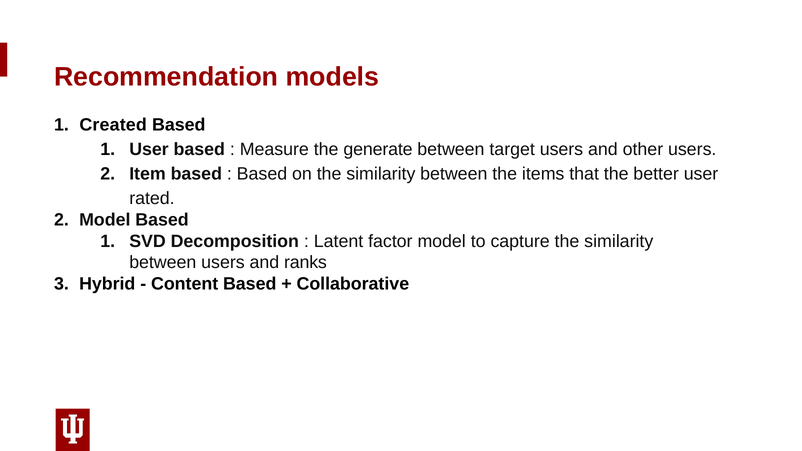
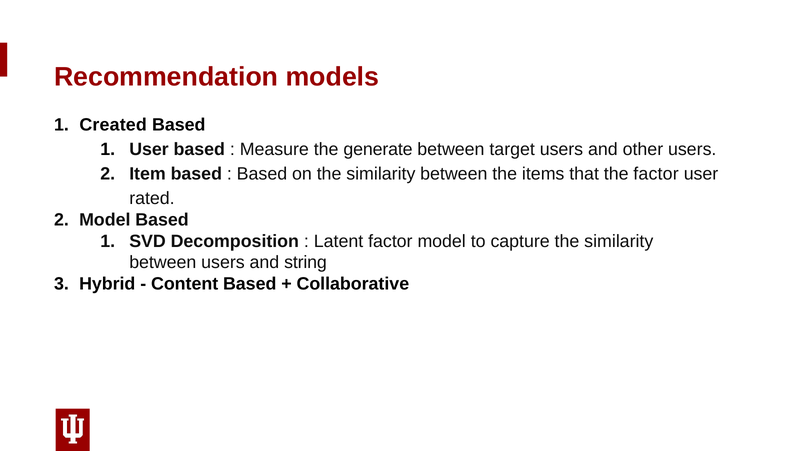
the better: better -> factor
ranks: ranks -> string
